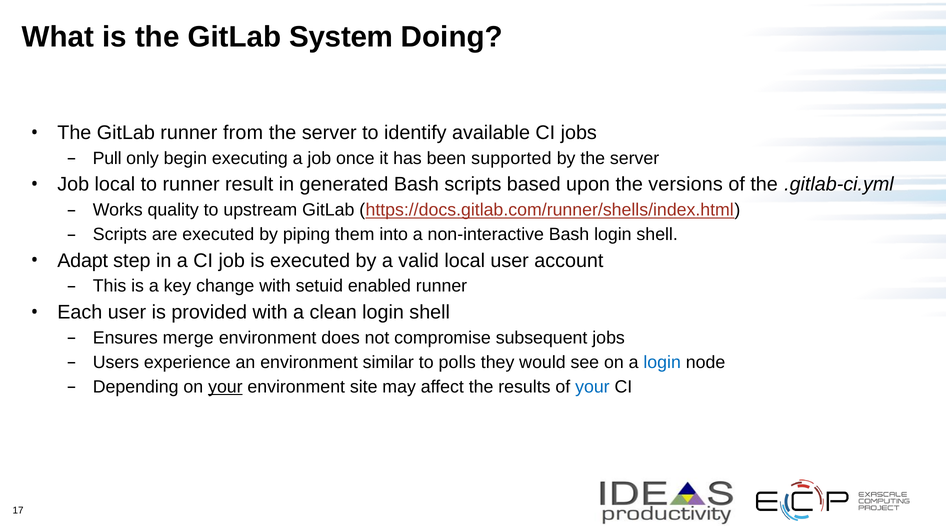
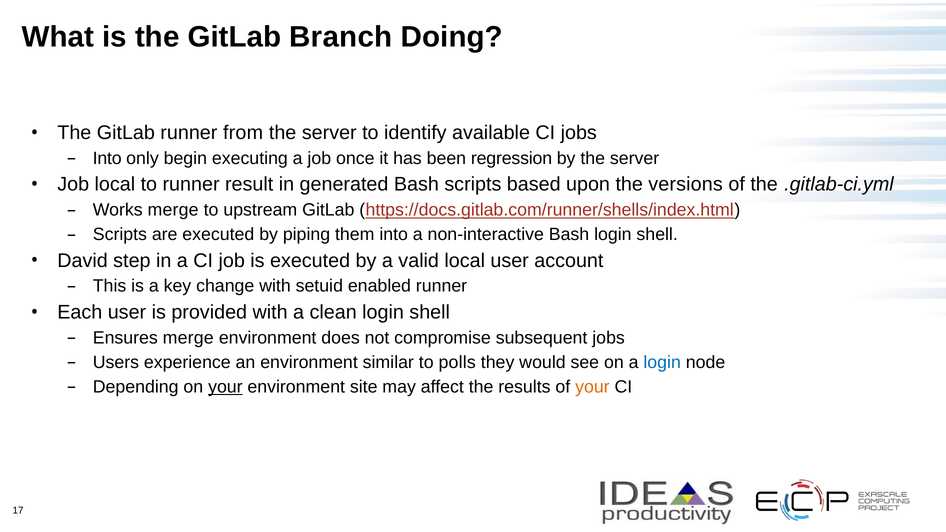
System: System -> Branch
Pull at (107, 158): Pull -> Into
supported: supported -> regression
Works quality: quality -> merge
Adapt: Adapt -> David
your at (592, 387) colour: blue -> orange
